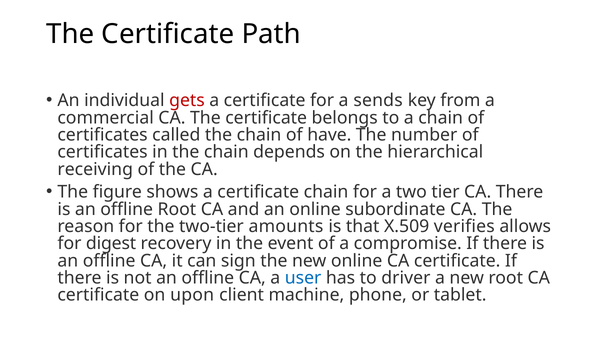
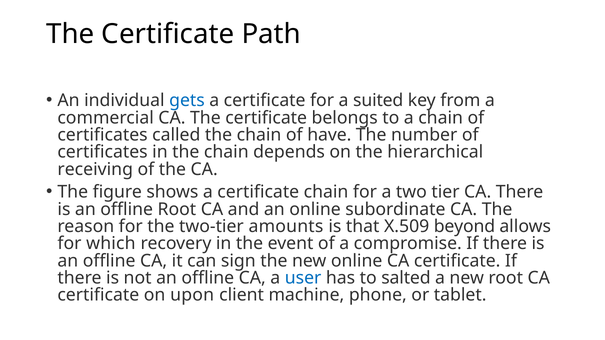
gets colour: red -> blue
sends: sends -> suited
verifies: verifies -> beyond
digest: digest -> which
driver: driver -> salted
